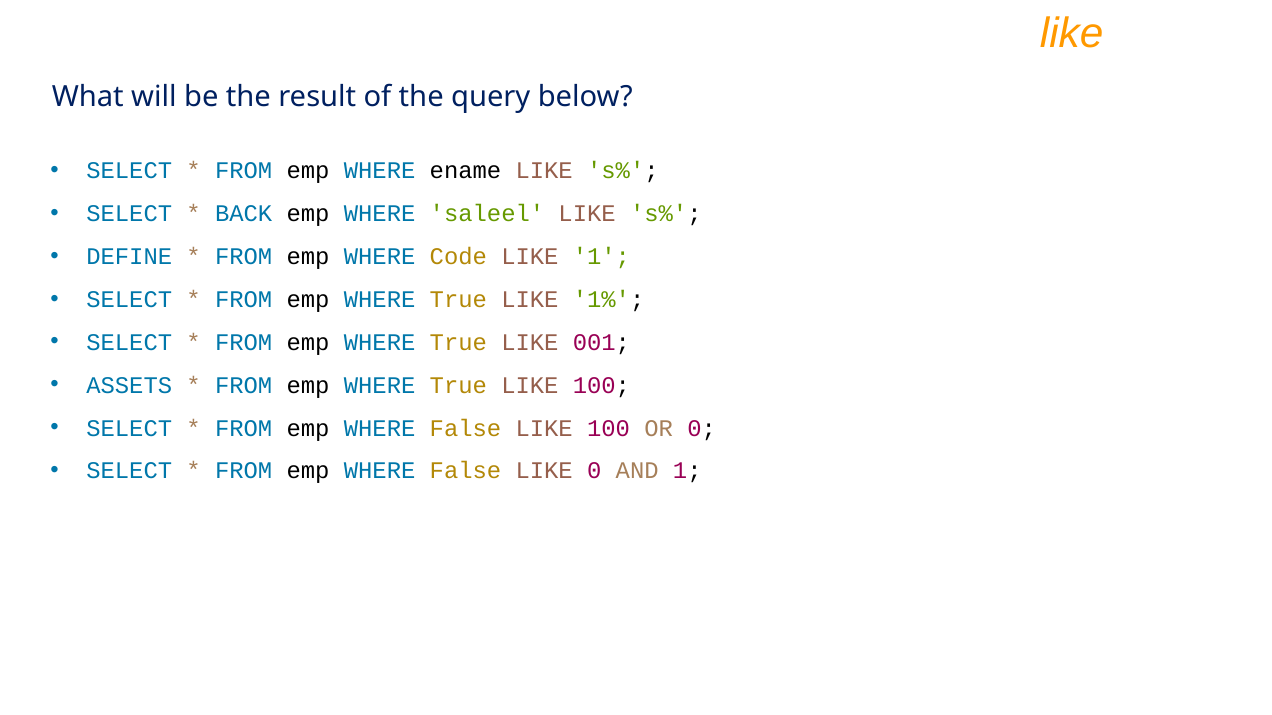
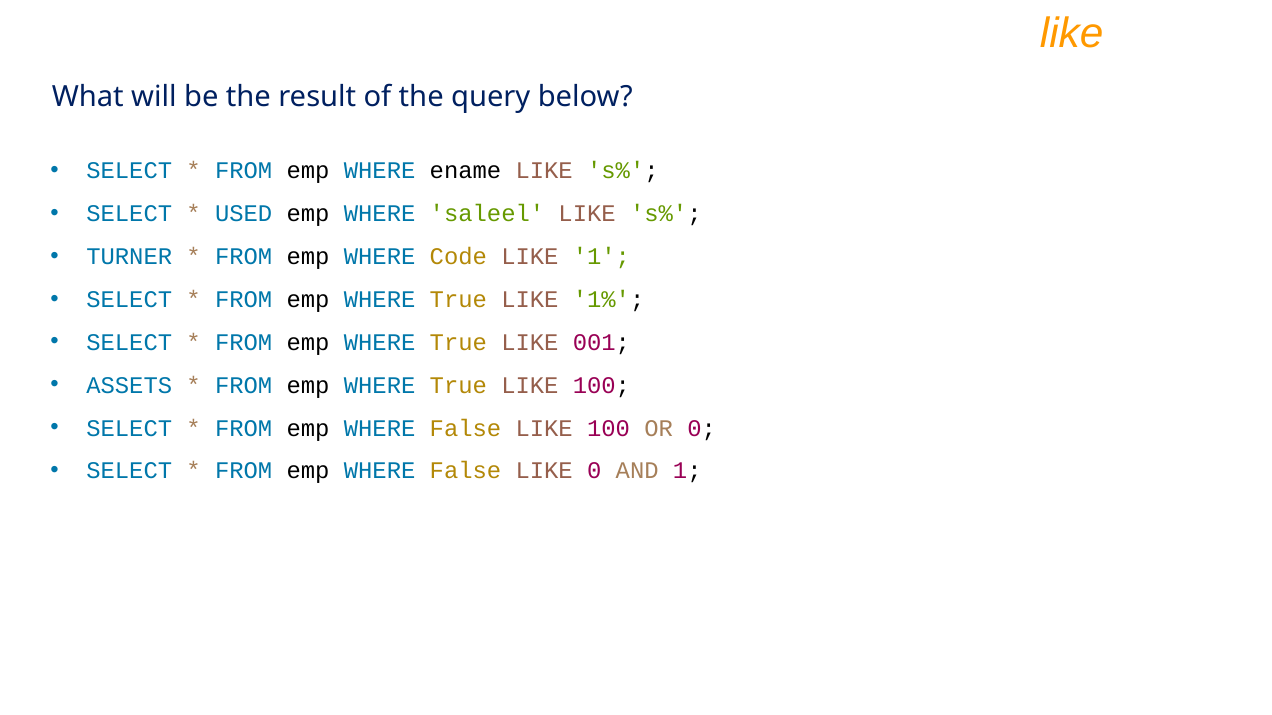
BACK: BACK -> USED
DEFINE: DEFINE -> TURNER
